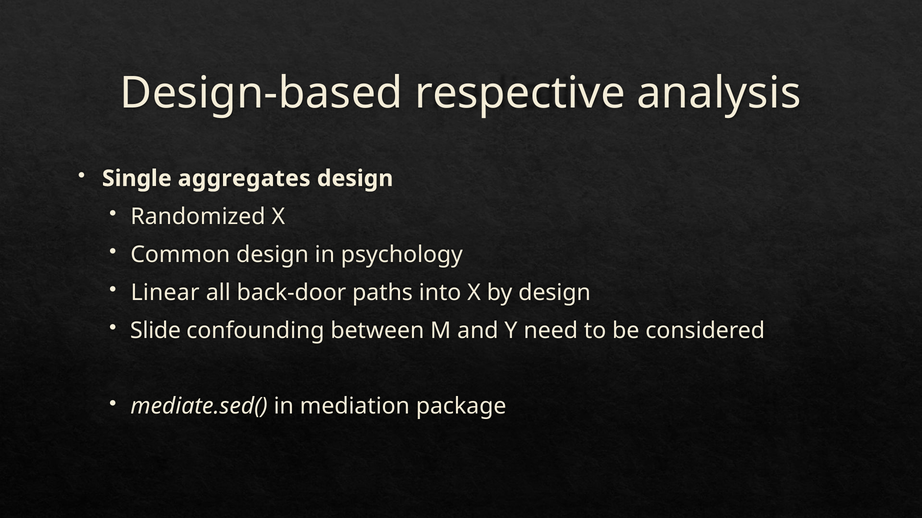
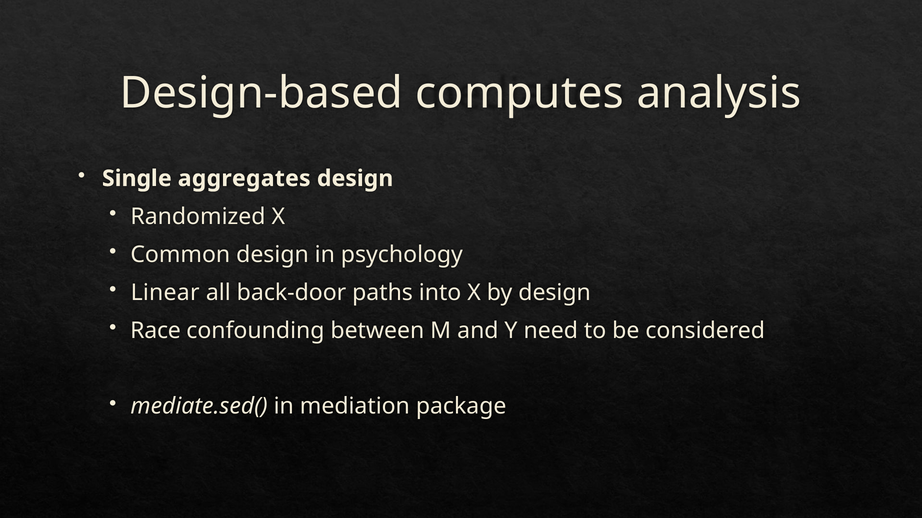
respective: respective -> computes
Slide: Slide -> Race
